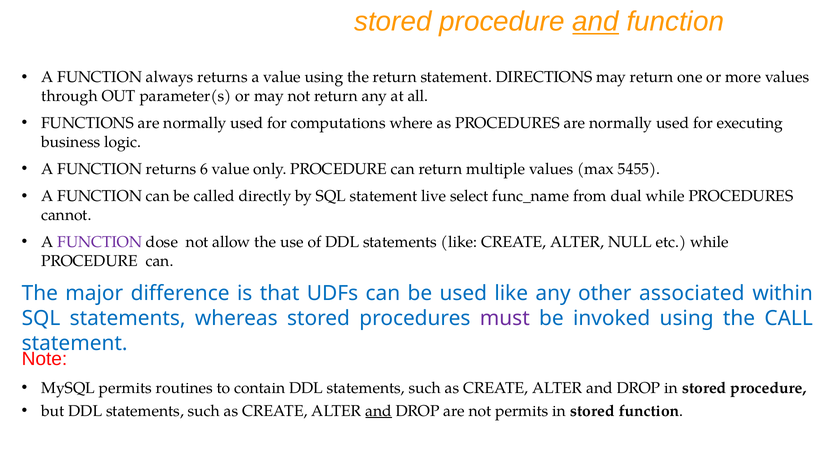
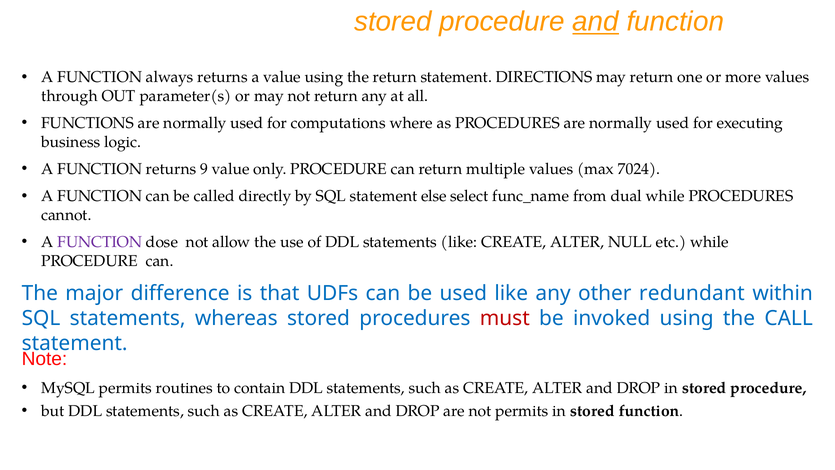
6: 6 -> 9
5455: 5455 -> 7024
live: live -> else
associated: associated -> redundant
must colour: purple -> red
and at (379, 411) underline: present -> none
